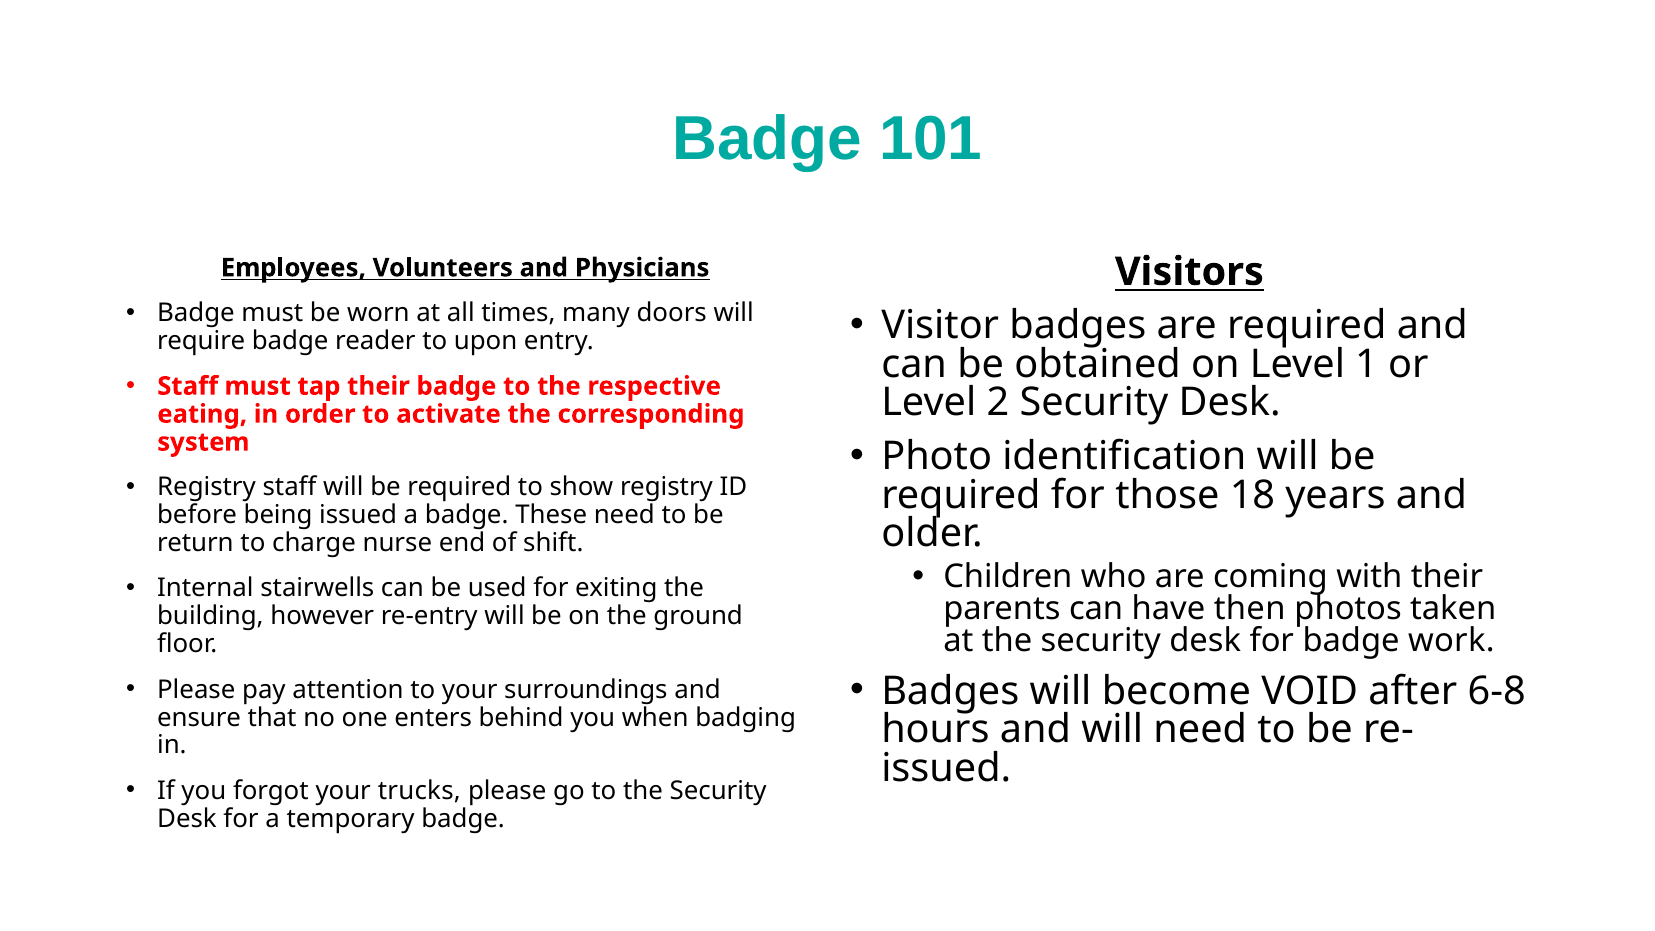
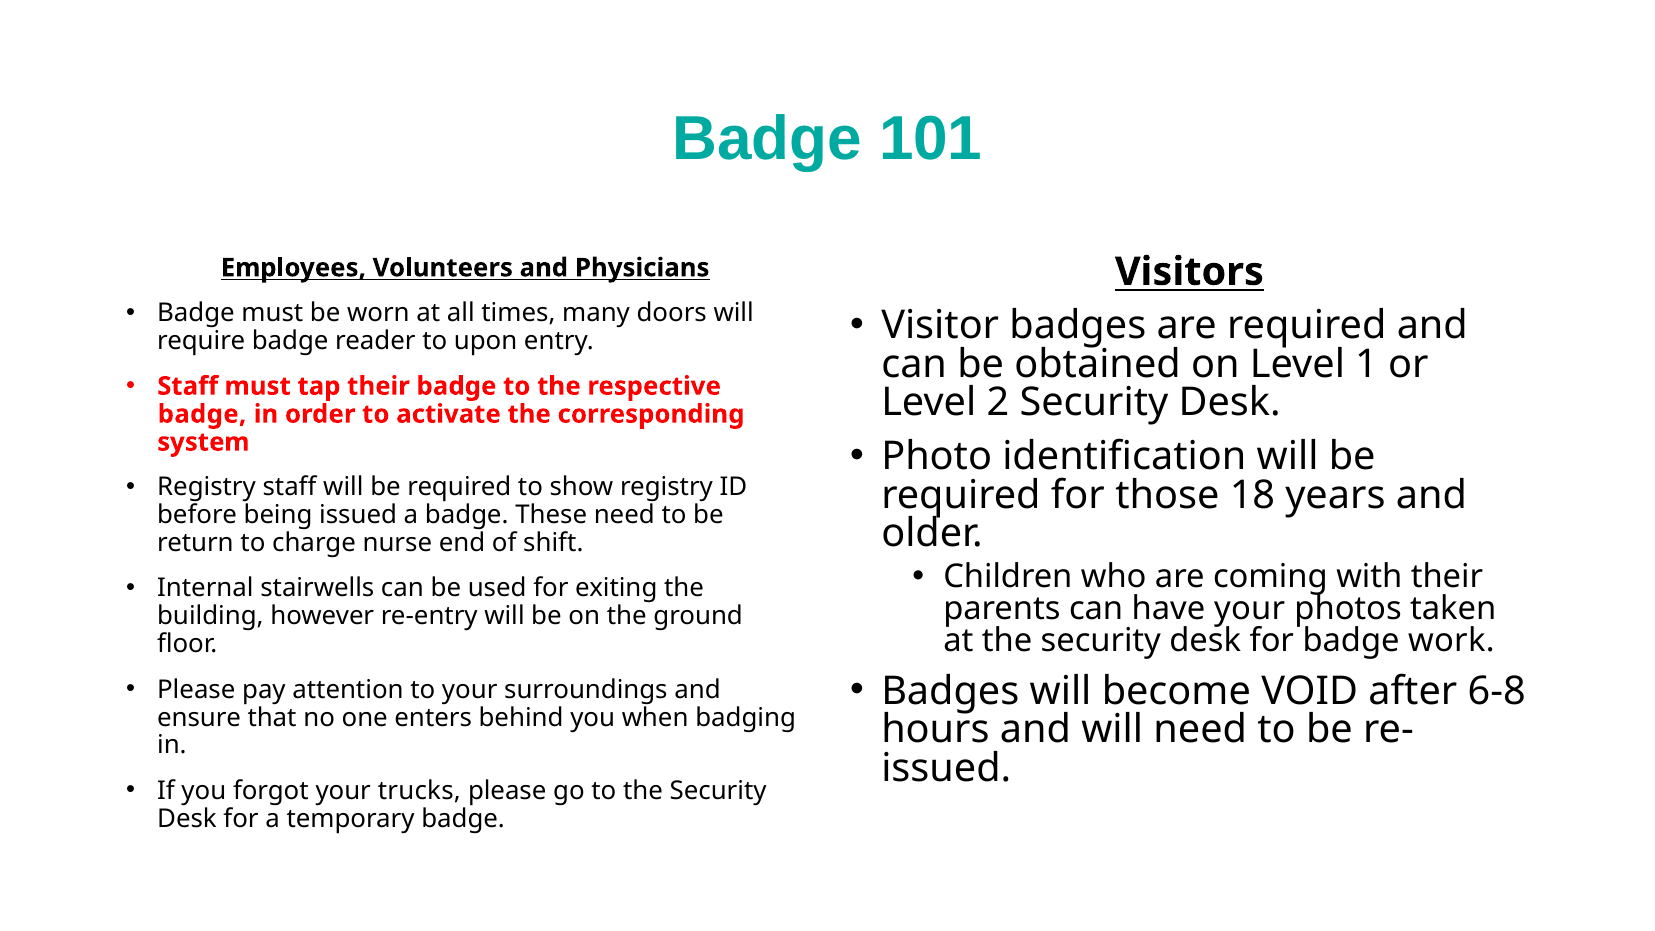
eating at (202, 414): eating -> badge
have then: then -> your
